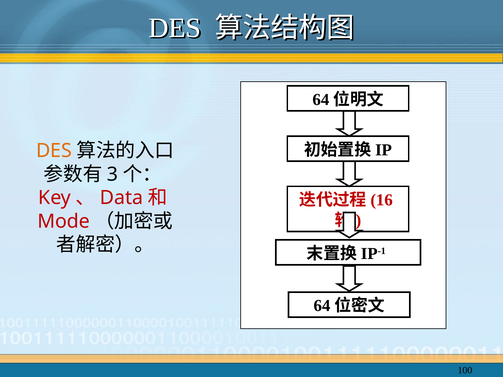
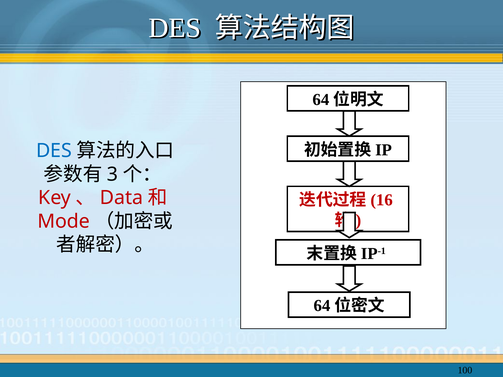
DES at (54, 151) colour: orange -> blue
